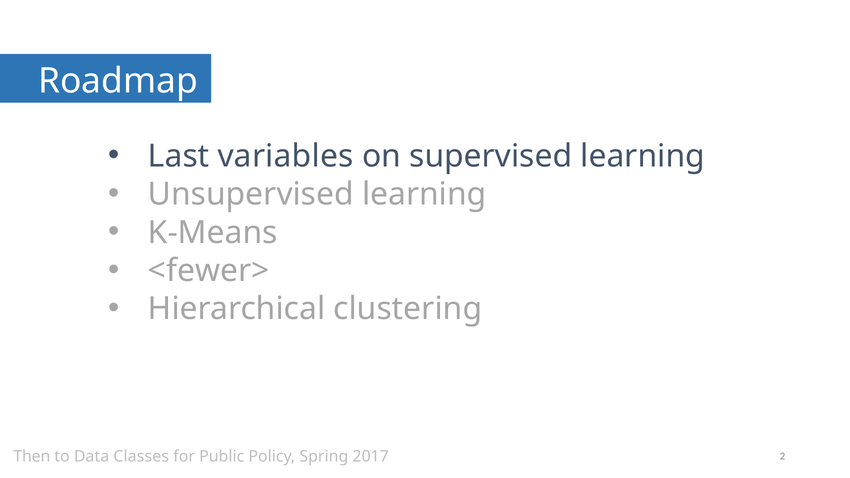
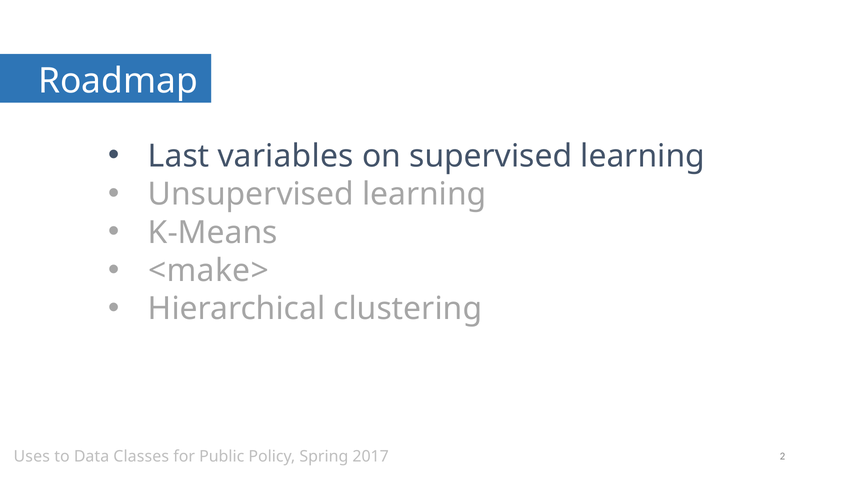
<fewer>: <fewer> -> <make>
Then: Then -> Uses
